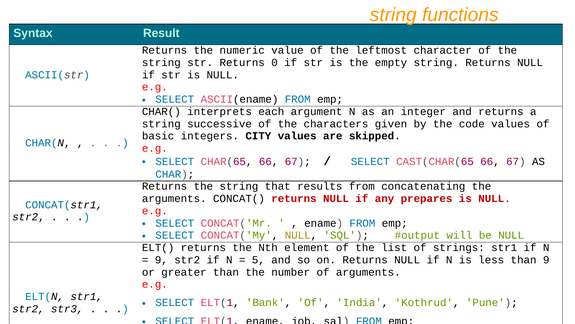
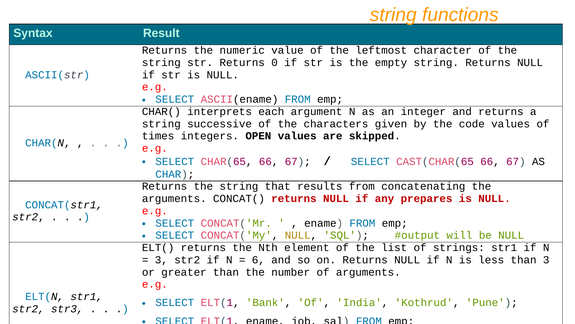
basic: basic -> times
CITY: CITY -> OPEN
9 at (161, 259): 9 -> 3
5: 5 -> 6
than 9: 9 -> 3
